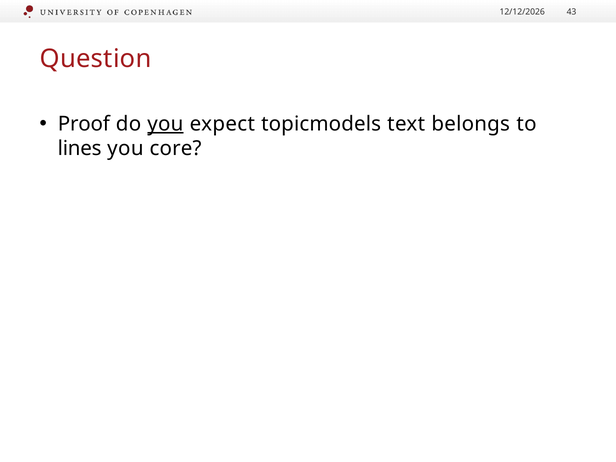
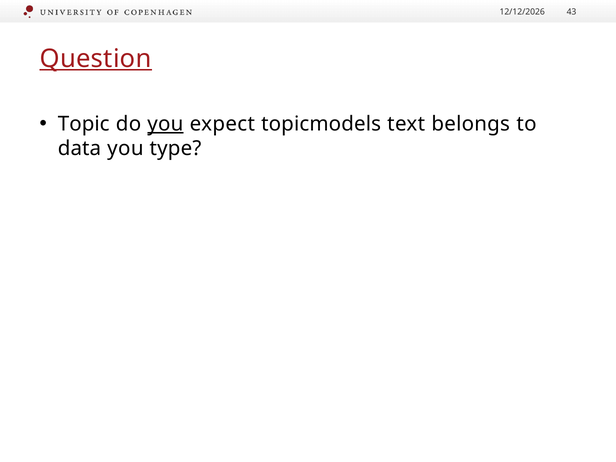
Question underline: none -> present
Proof: Proof -> Topic
lines: lines -> data
core: core -> type
